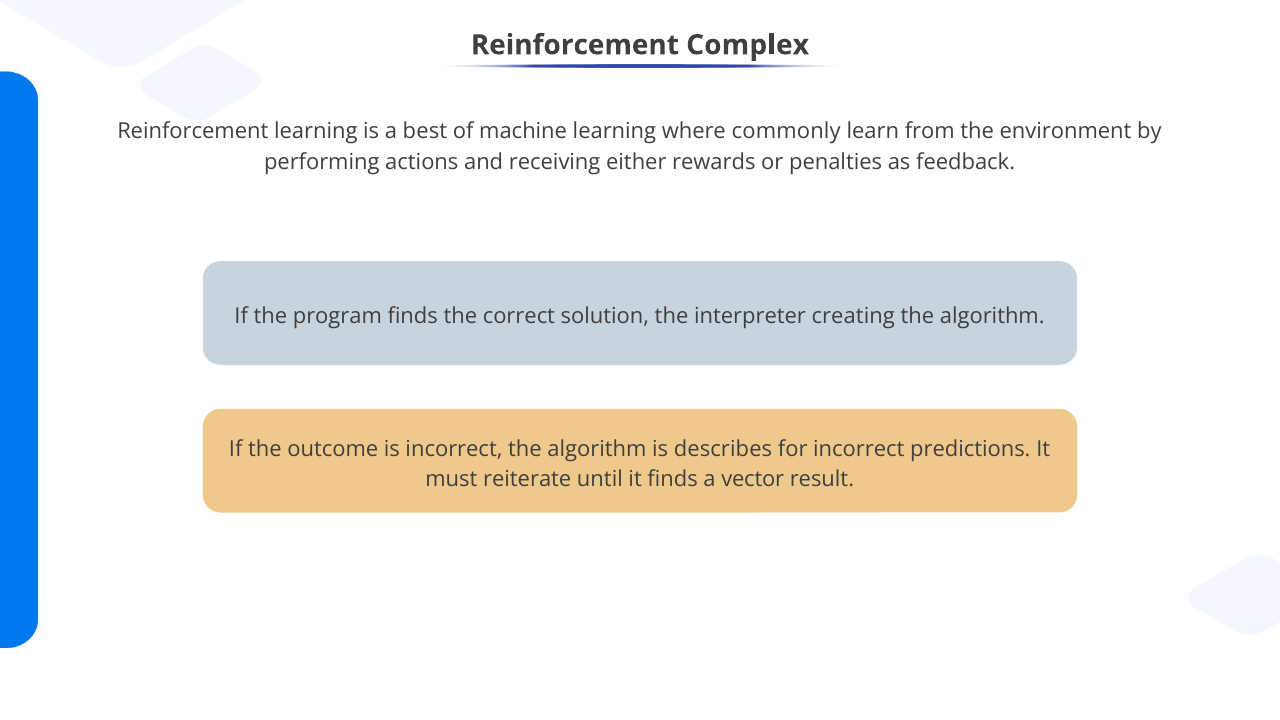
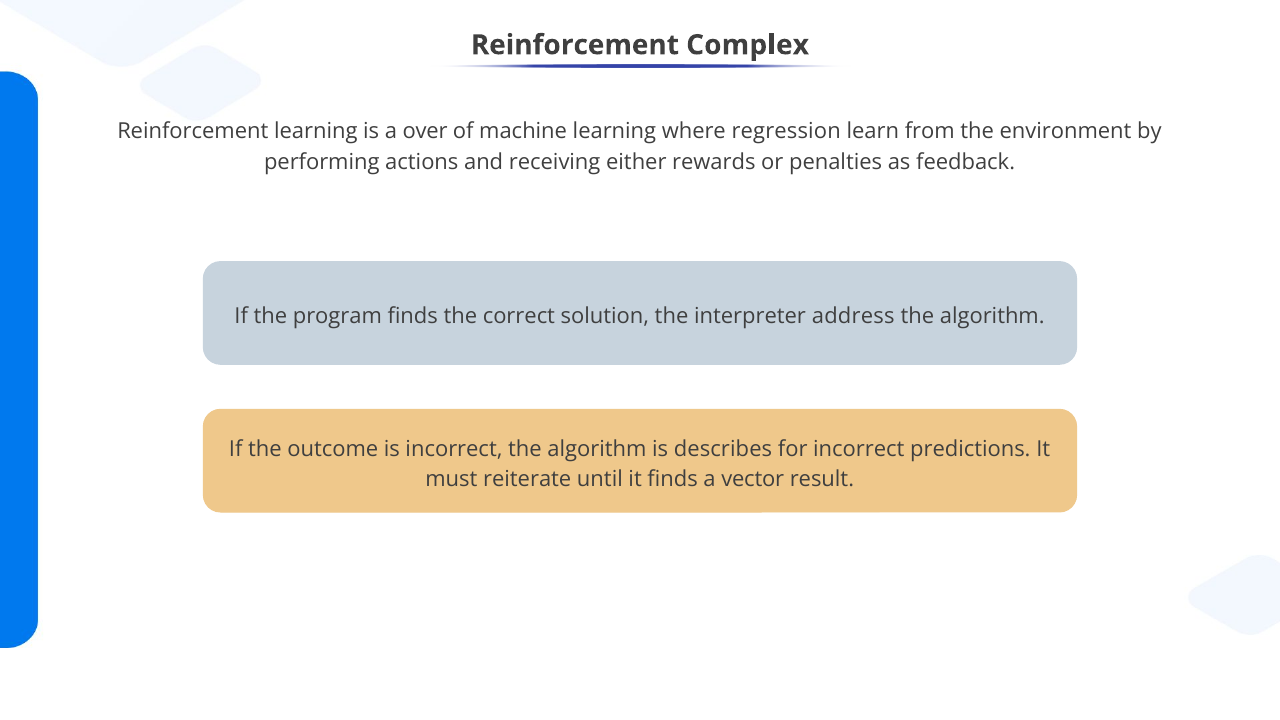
best: best -> over
commonly: commonly -> regression
creating: creating -> address
